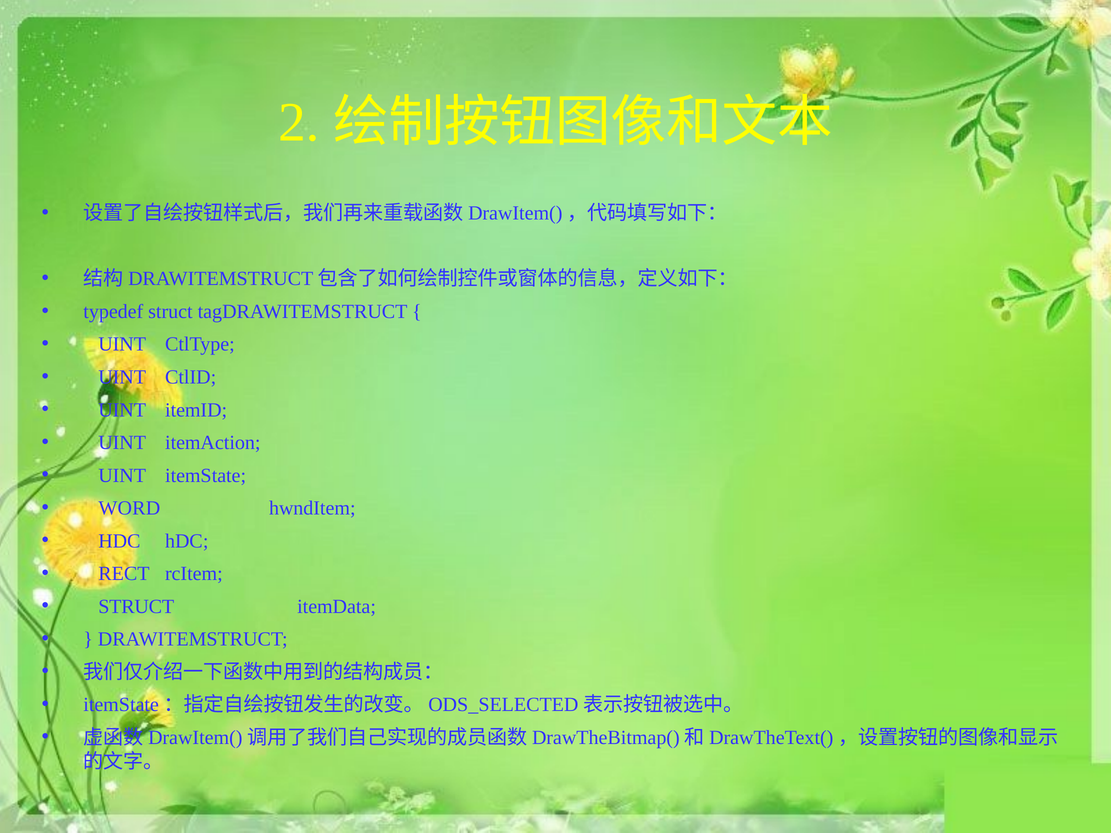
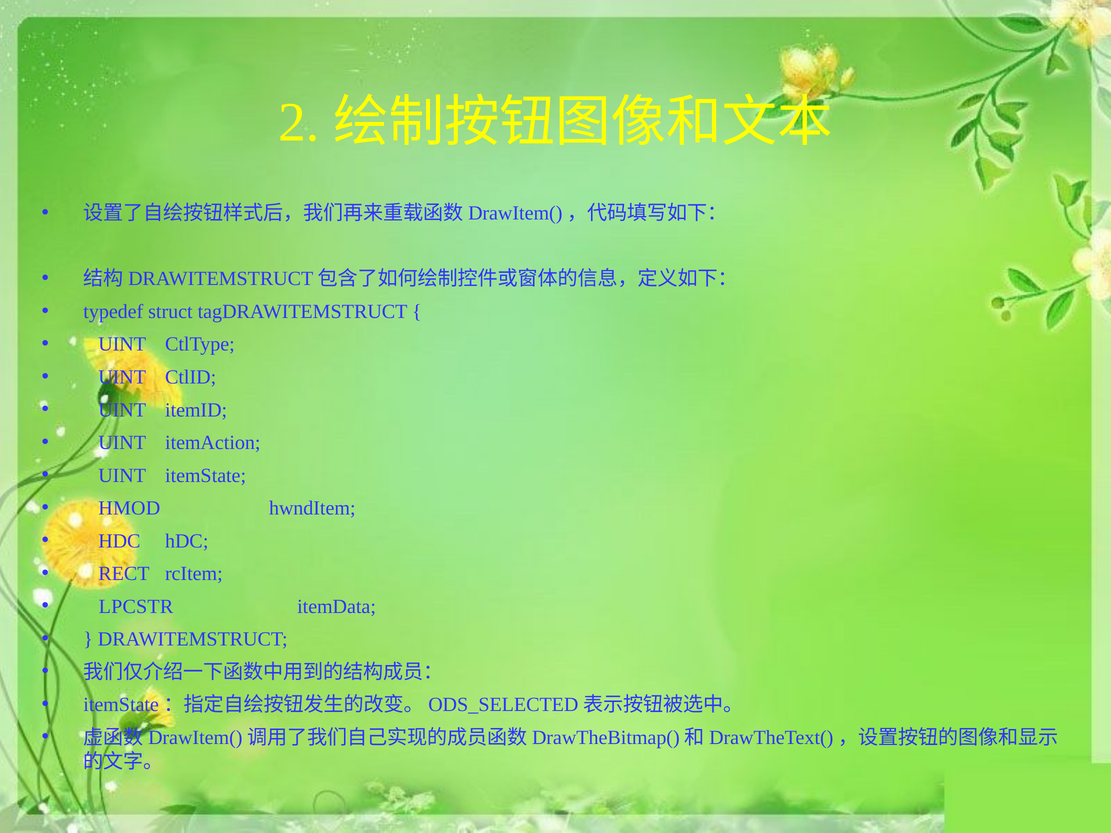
WORD: WORD -> HMOD
STRUCT at (136, 607): STRUCT -> LPCSTR
